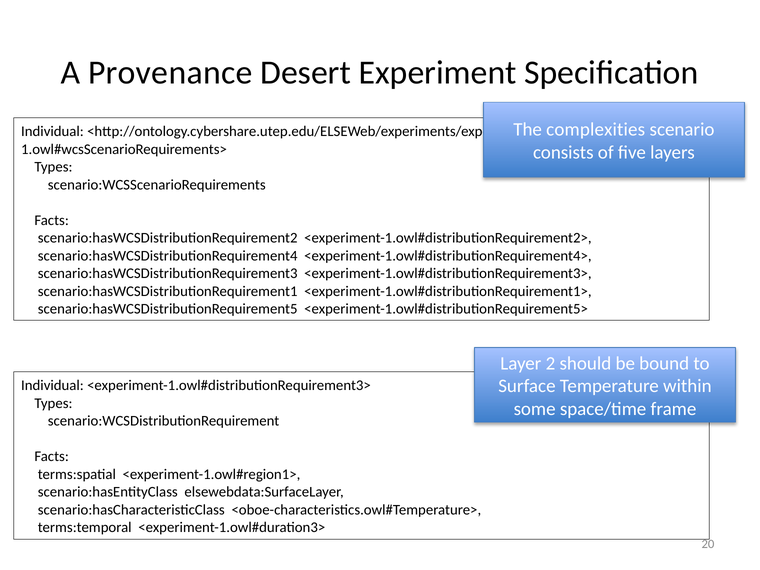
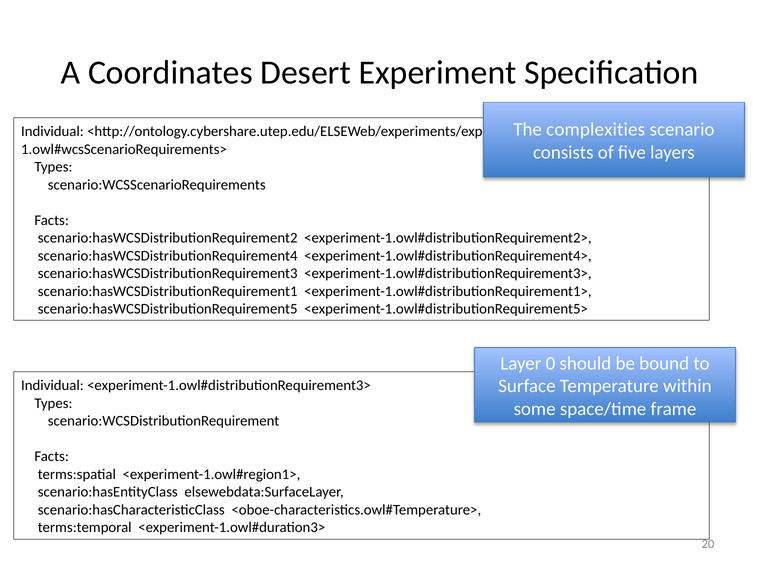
Provenance: Provenance -> Coordinates
2: 2 -> 0
